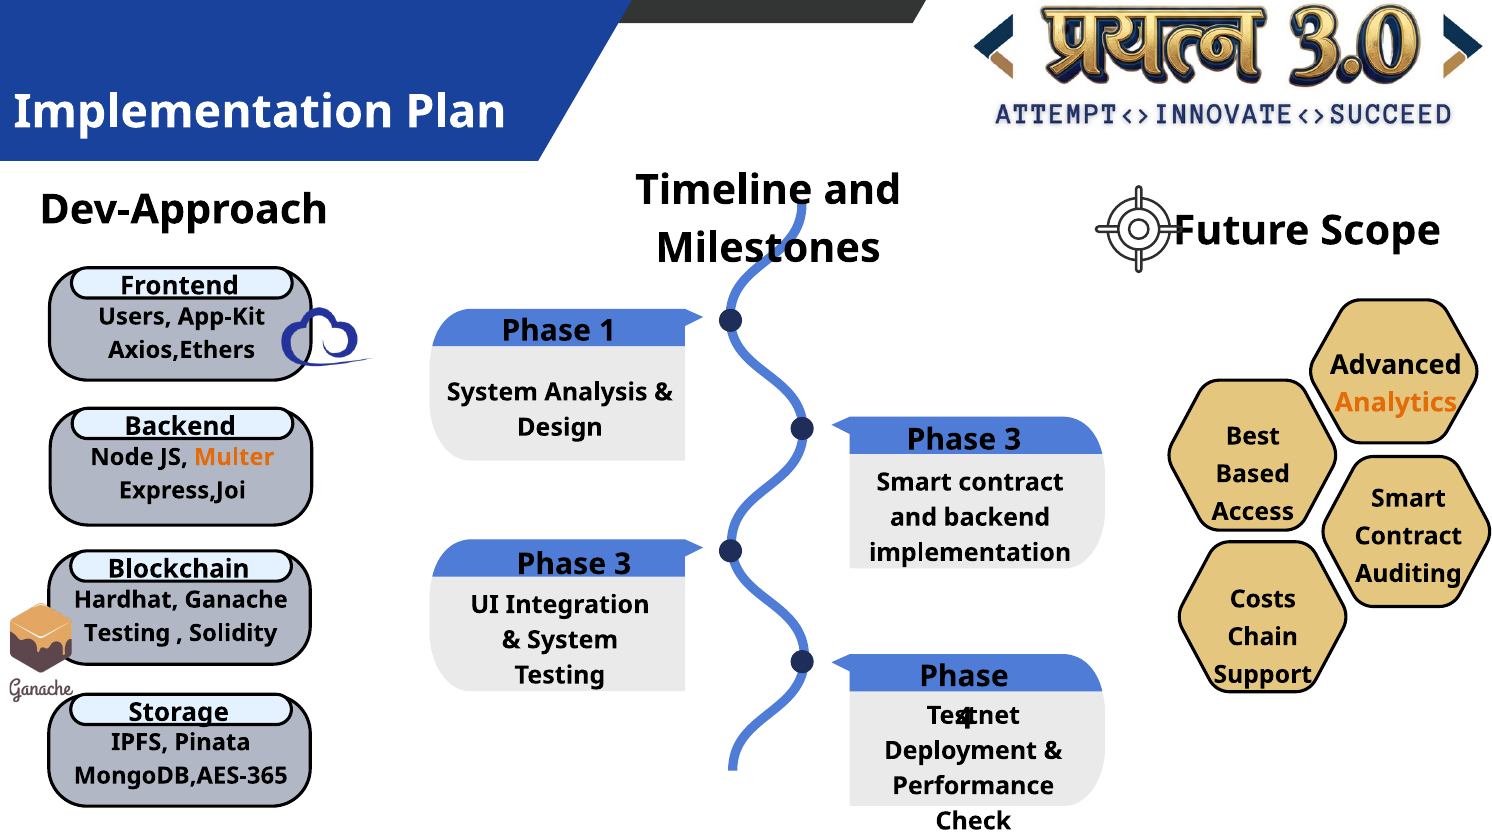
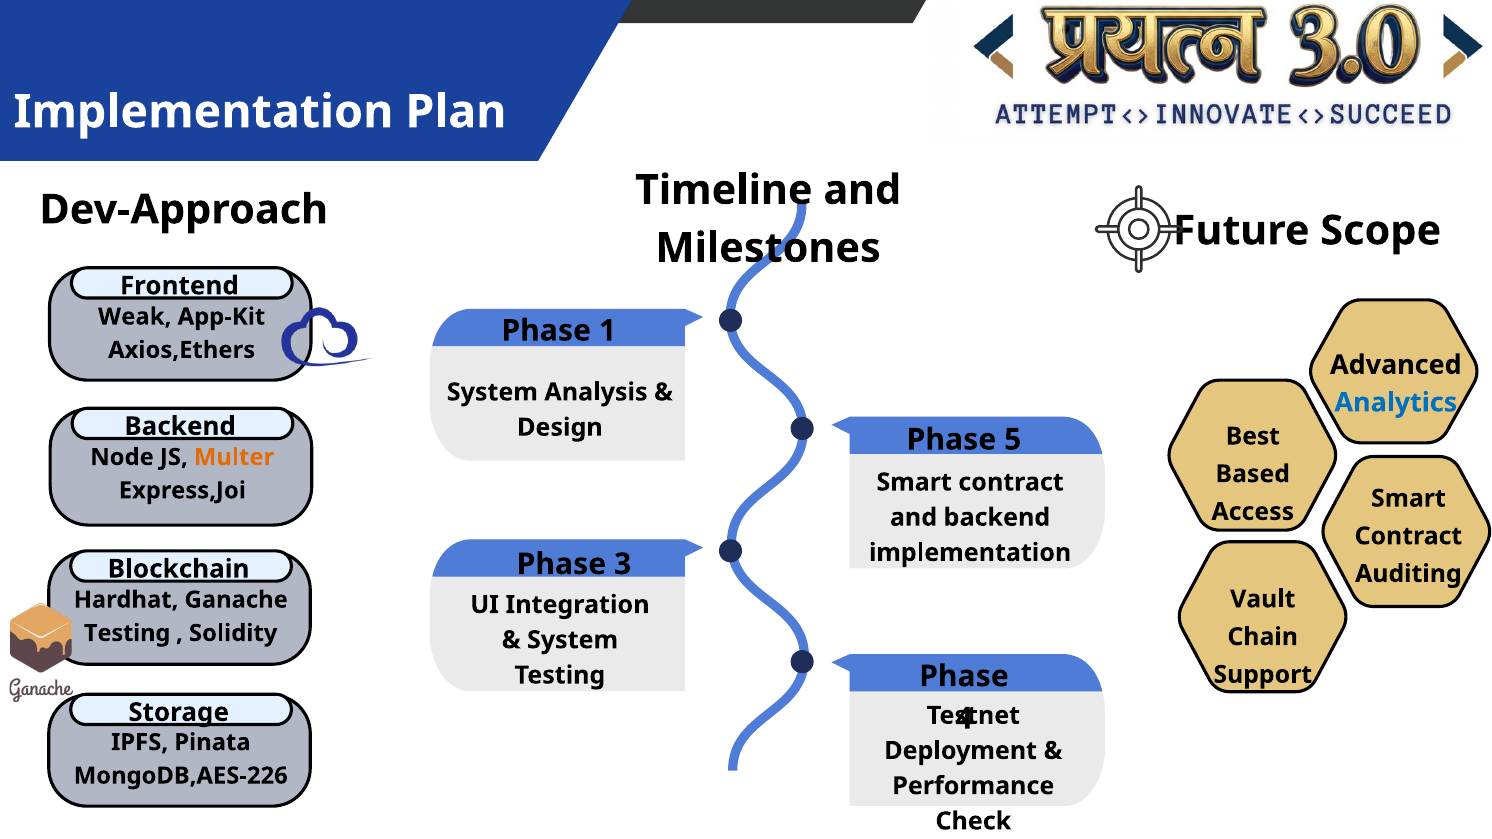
Users: Users -> Weak
Analytics colour: orange -> blue
3 at (1013, 440): 3 -> 5
Costs: Costs -> Vault
MongoDB,AES-365: MongoDB,AES-365 -> MongoDB,AES-226
